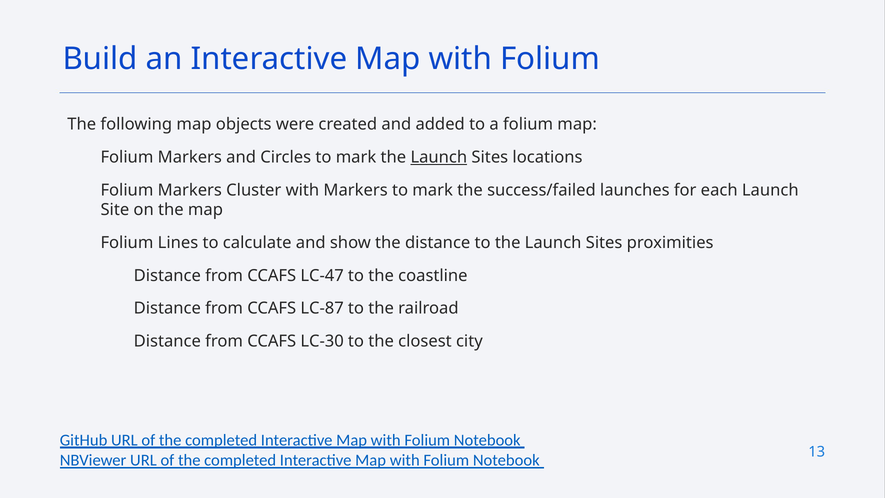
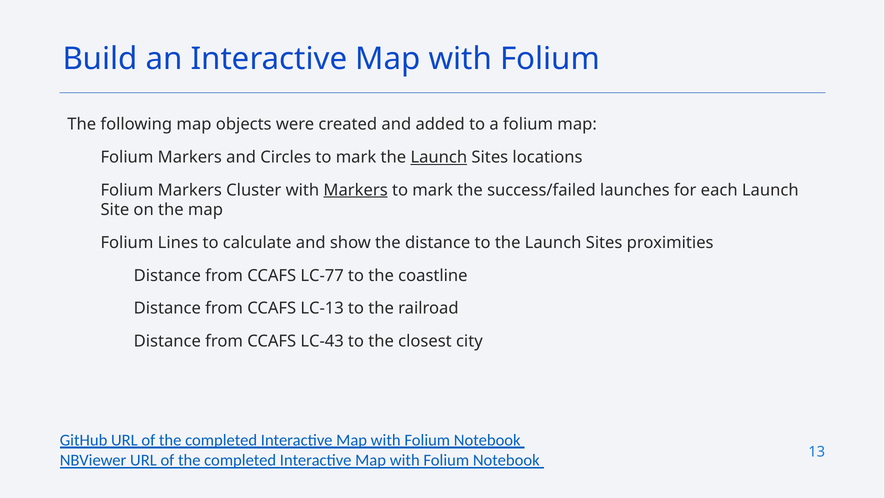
Markers at (356, 190) underline: none -> present
LC-47: LC-47 -> LC-77
LC-87: LC-87 -> LC-13
LC-30: LC-30 -> LC-43
